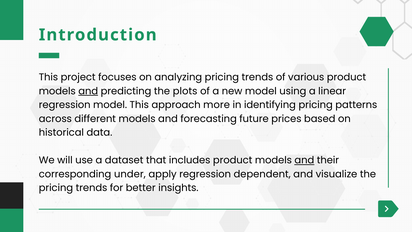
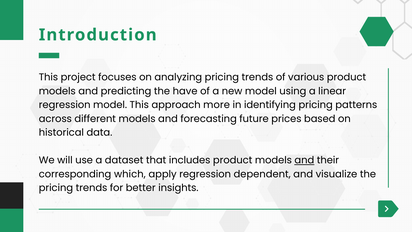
and at (88, 91) underline: present -> none
plots: plots -> have
under: under -> which
